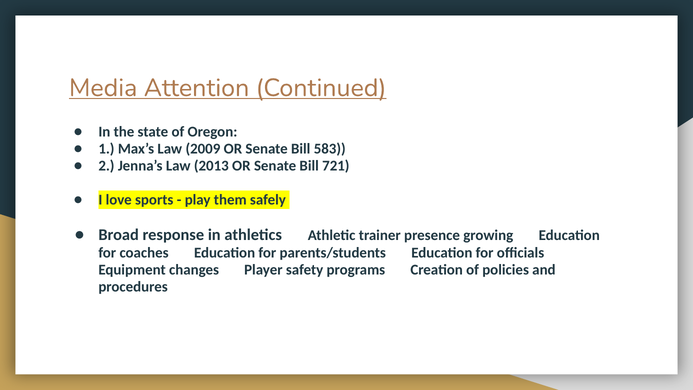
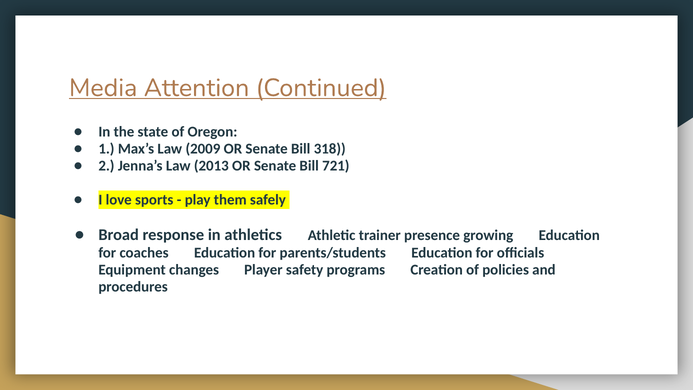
583: 583 -> 318
